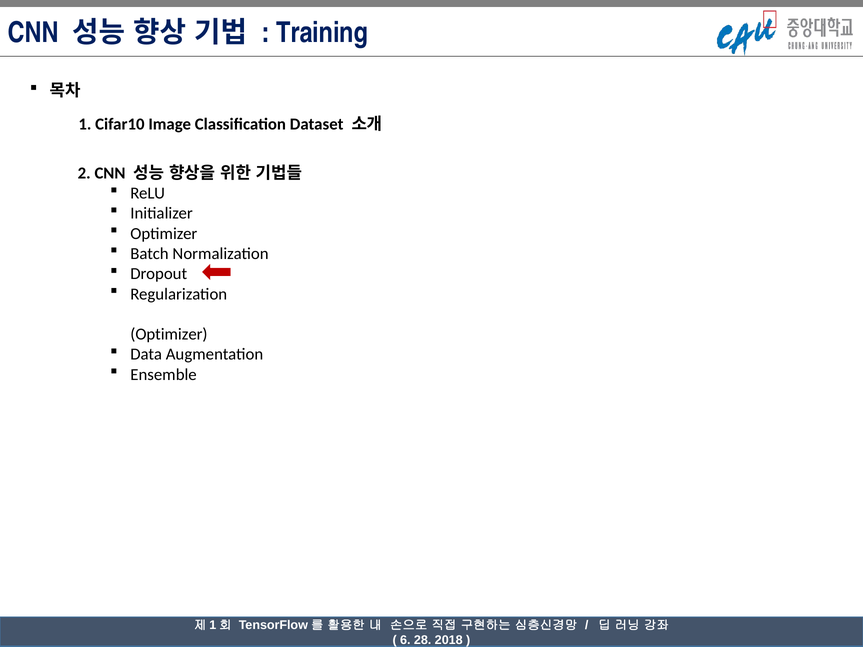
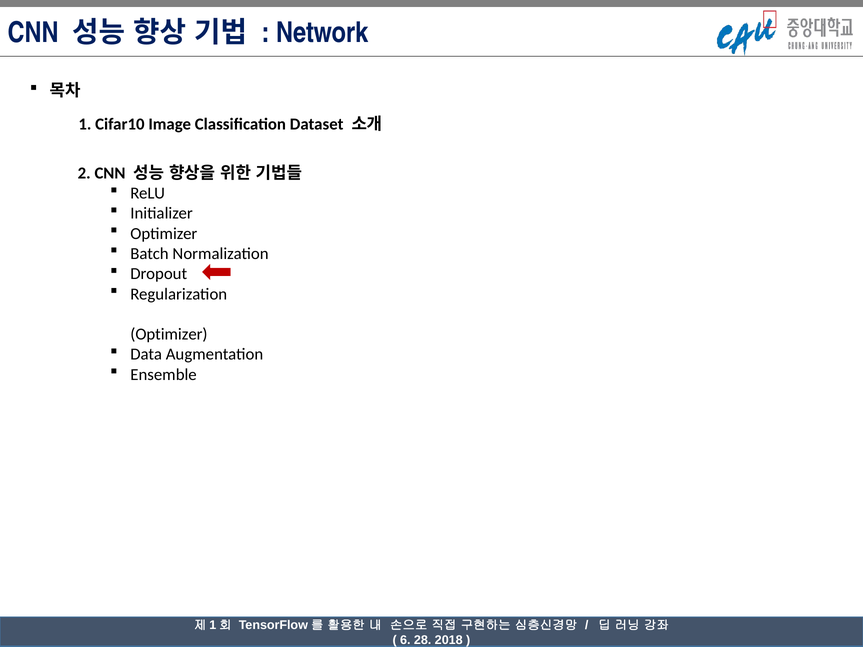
Training: Training -> Network
